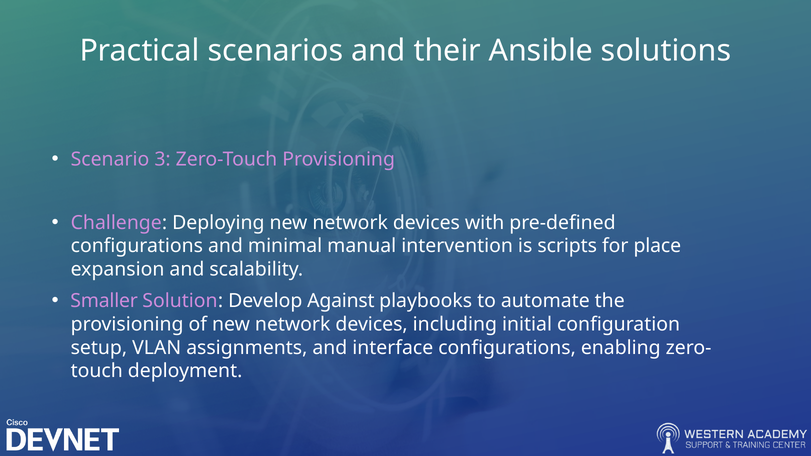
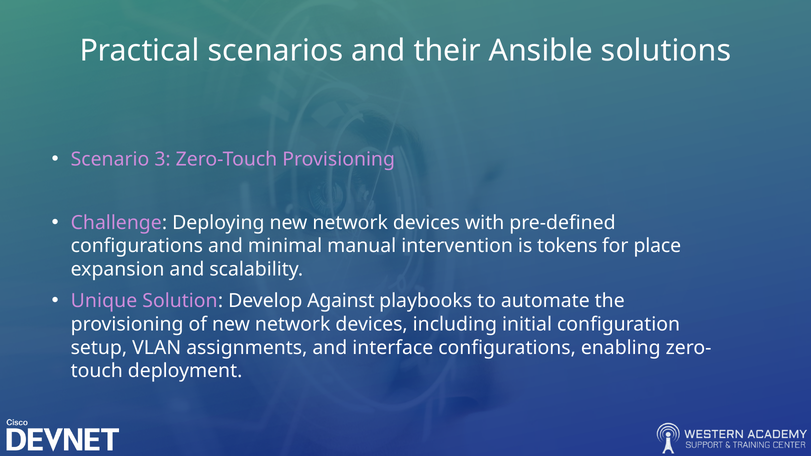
scripts: scripts -> tokens
Smaller: Smaller -> Unique
